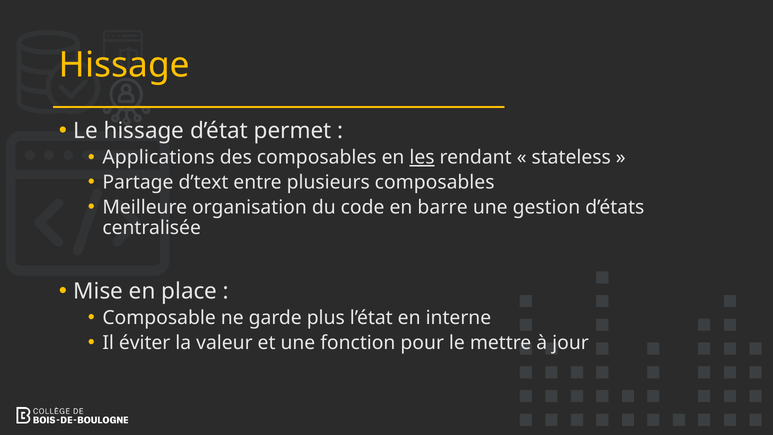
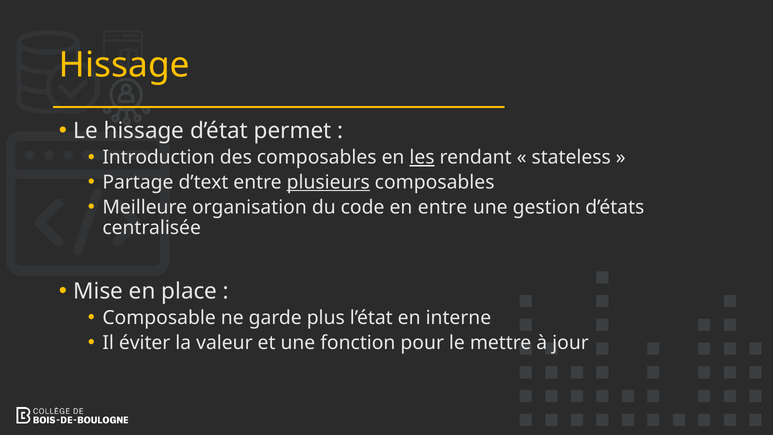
Applications: Applications -> Introduction
plusieurs underline: none -> present
en barre: barre -> entre
